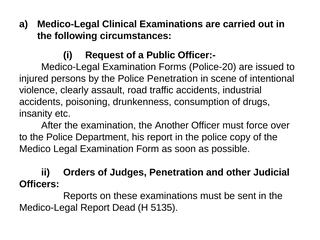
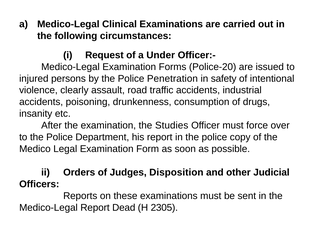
Public: Public -> Under
scene: scene -> safety
Another: Another -> Studies
Judges Penetration: Penetration -> Disposition
5135: 5135 -> 2305
